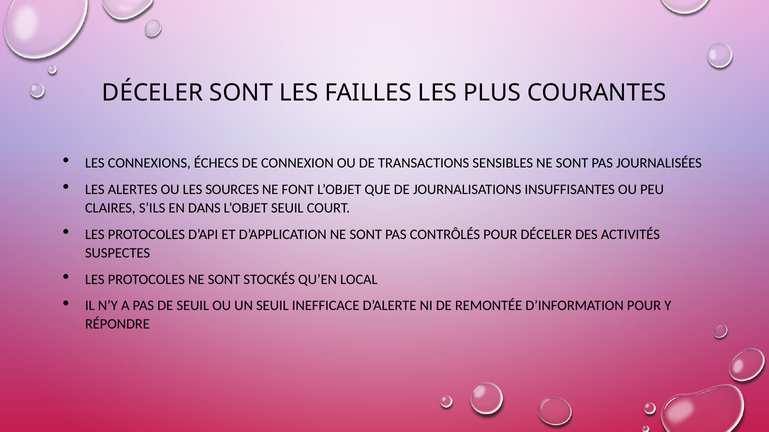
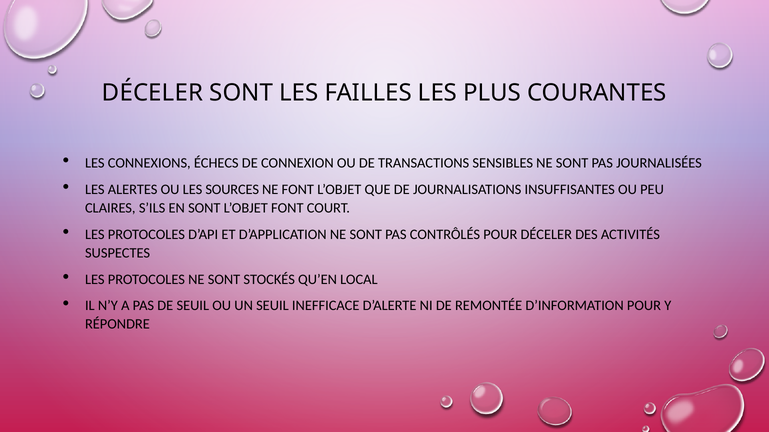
EN DANS: DANS -> SONT
L’OBJET SEUIL: SEUIL -> FONT
